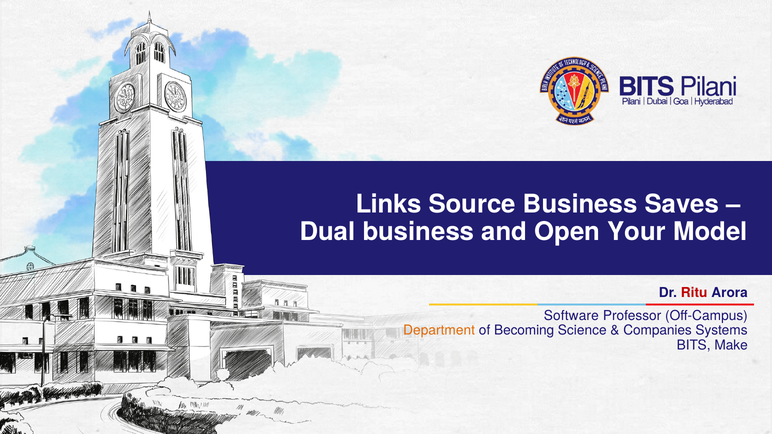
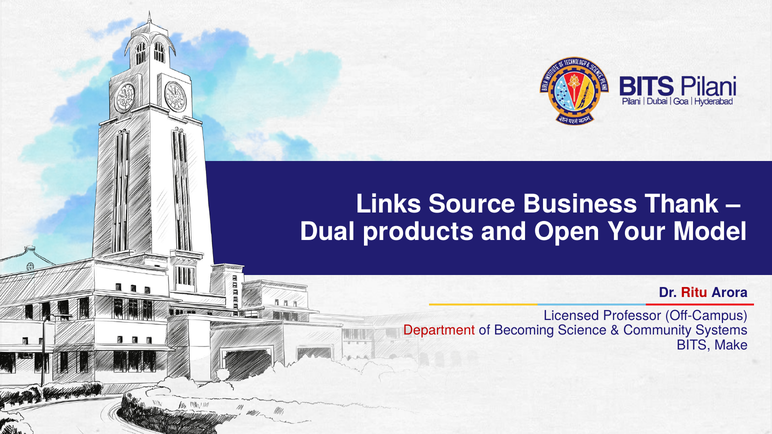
Saves: Saves -> Thank
Dual business: business -> products
Software: Software -> Licensed
Department colour: orange -> red
Companies: Companies -> Community
